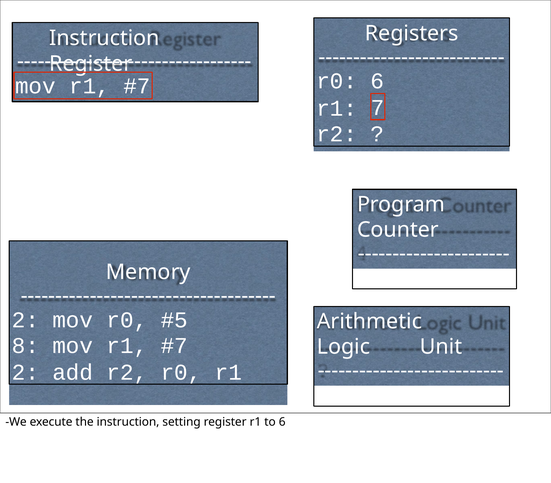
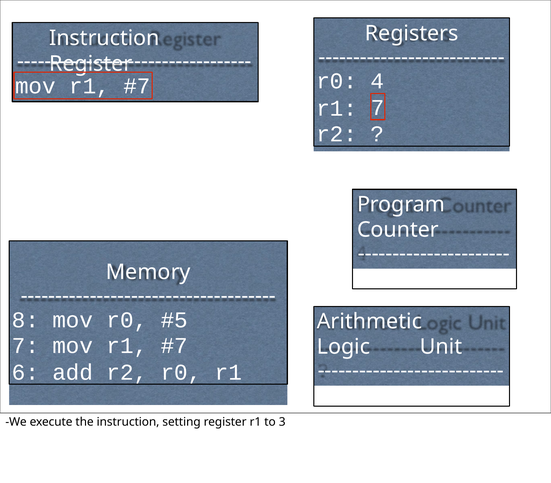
r0 6: 6 -> 4
2 at (25, 320): 2 -> 8
8 at (25, 346): 8 -> 7
2 at (25, 372): 2 -> 6
to 6: 6 -> 3
